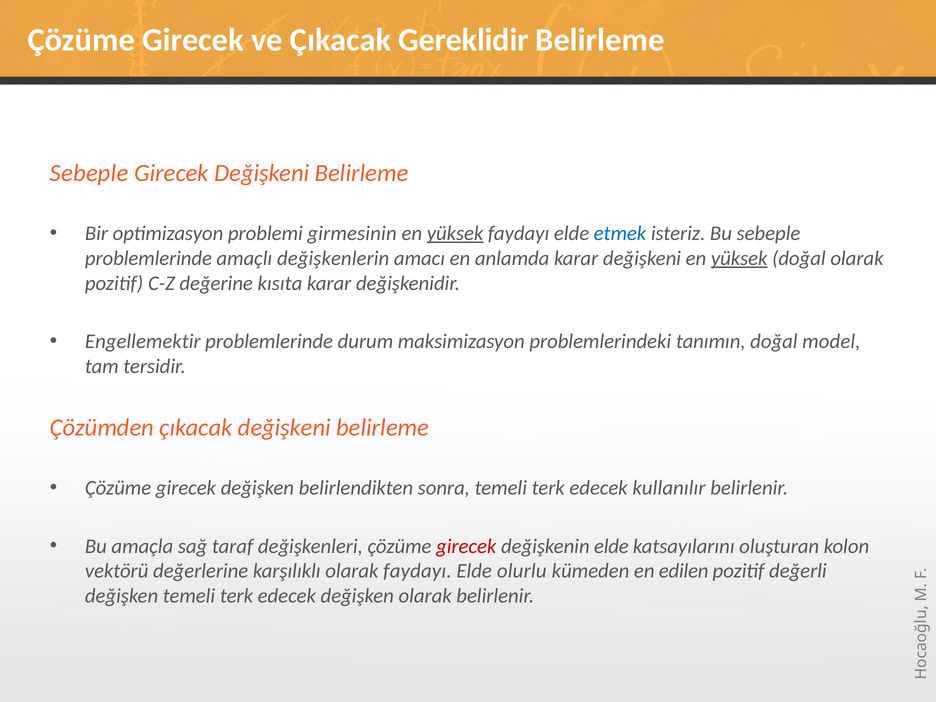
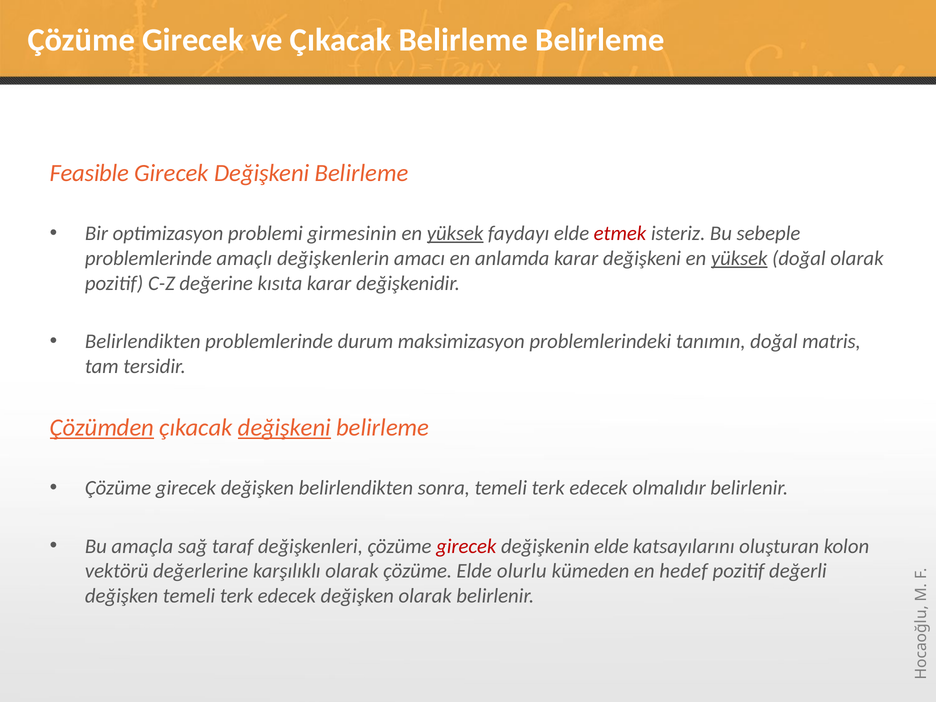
Çıkacak Gereklidir: Gereklidir -> Belirleme
Sebeple at (89, 173): Sebeple -> Feasible
etmek colour: blue -> red
Engellemektir at (143, 341): Engellemektir -> Belirlendikten
model: model -> matris
Çözümden underline: none -> present
değişkeni at (284, 428) underline: none -> present
kullanılır: kullanılır -> olmalıdır
olarak faydayı: faydayı -> çözüme
edilen: edilen -> hedef
